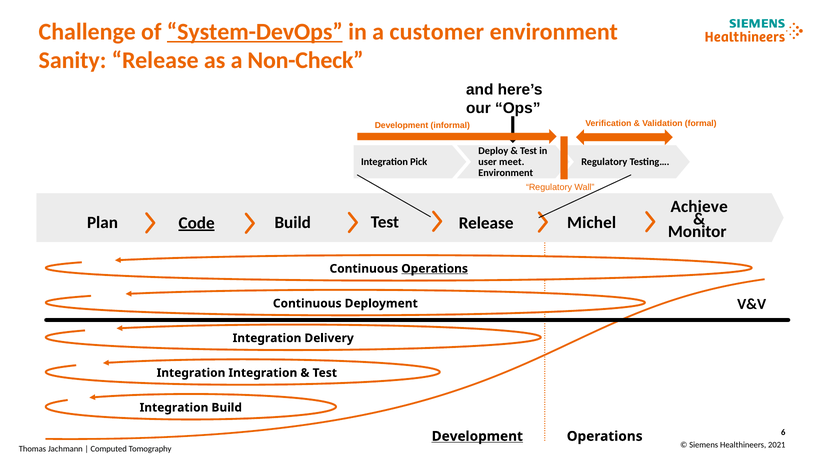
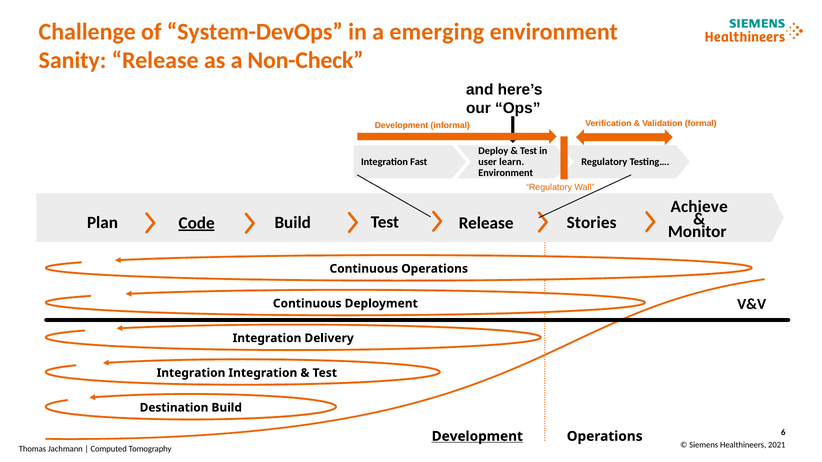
System-DevOps underline: present -> none
customer: customer -> emerging
Pick: Pick -> Fast
meet: meet -> learn
Michel: Michel -> Stories
Operations at (435, 269) underline: present -> none
Integration at (174, 408): Integration -> Destination
